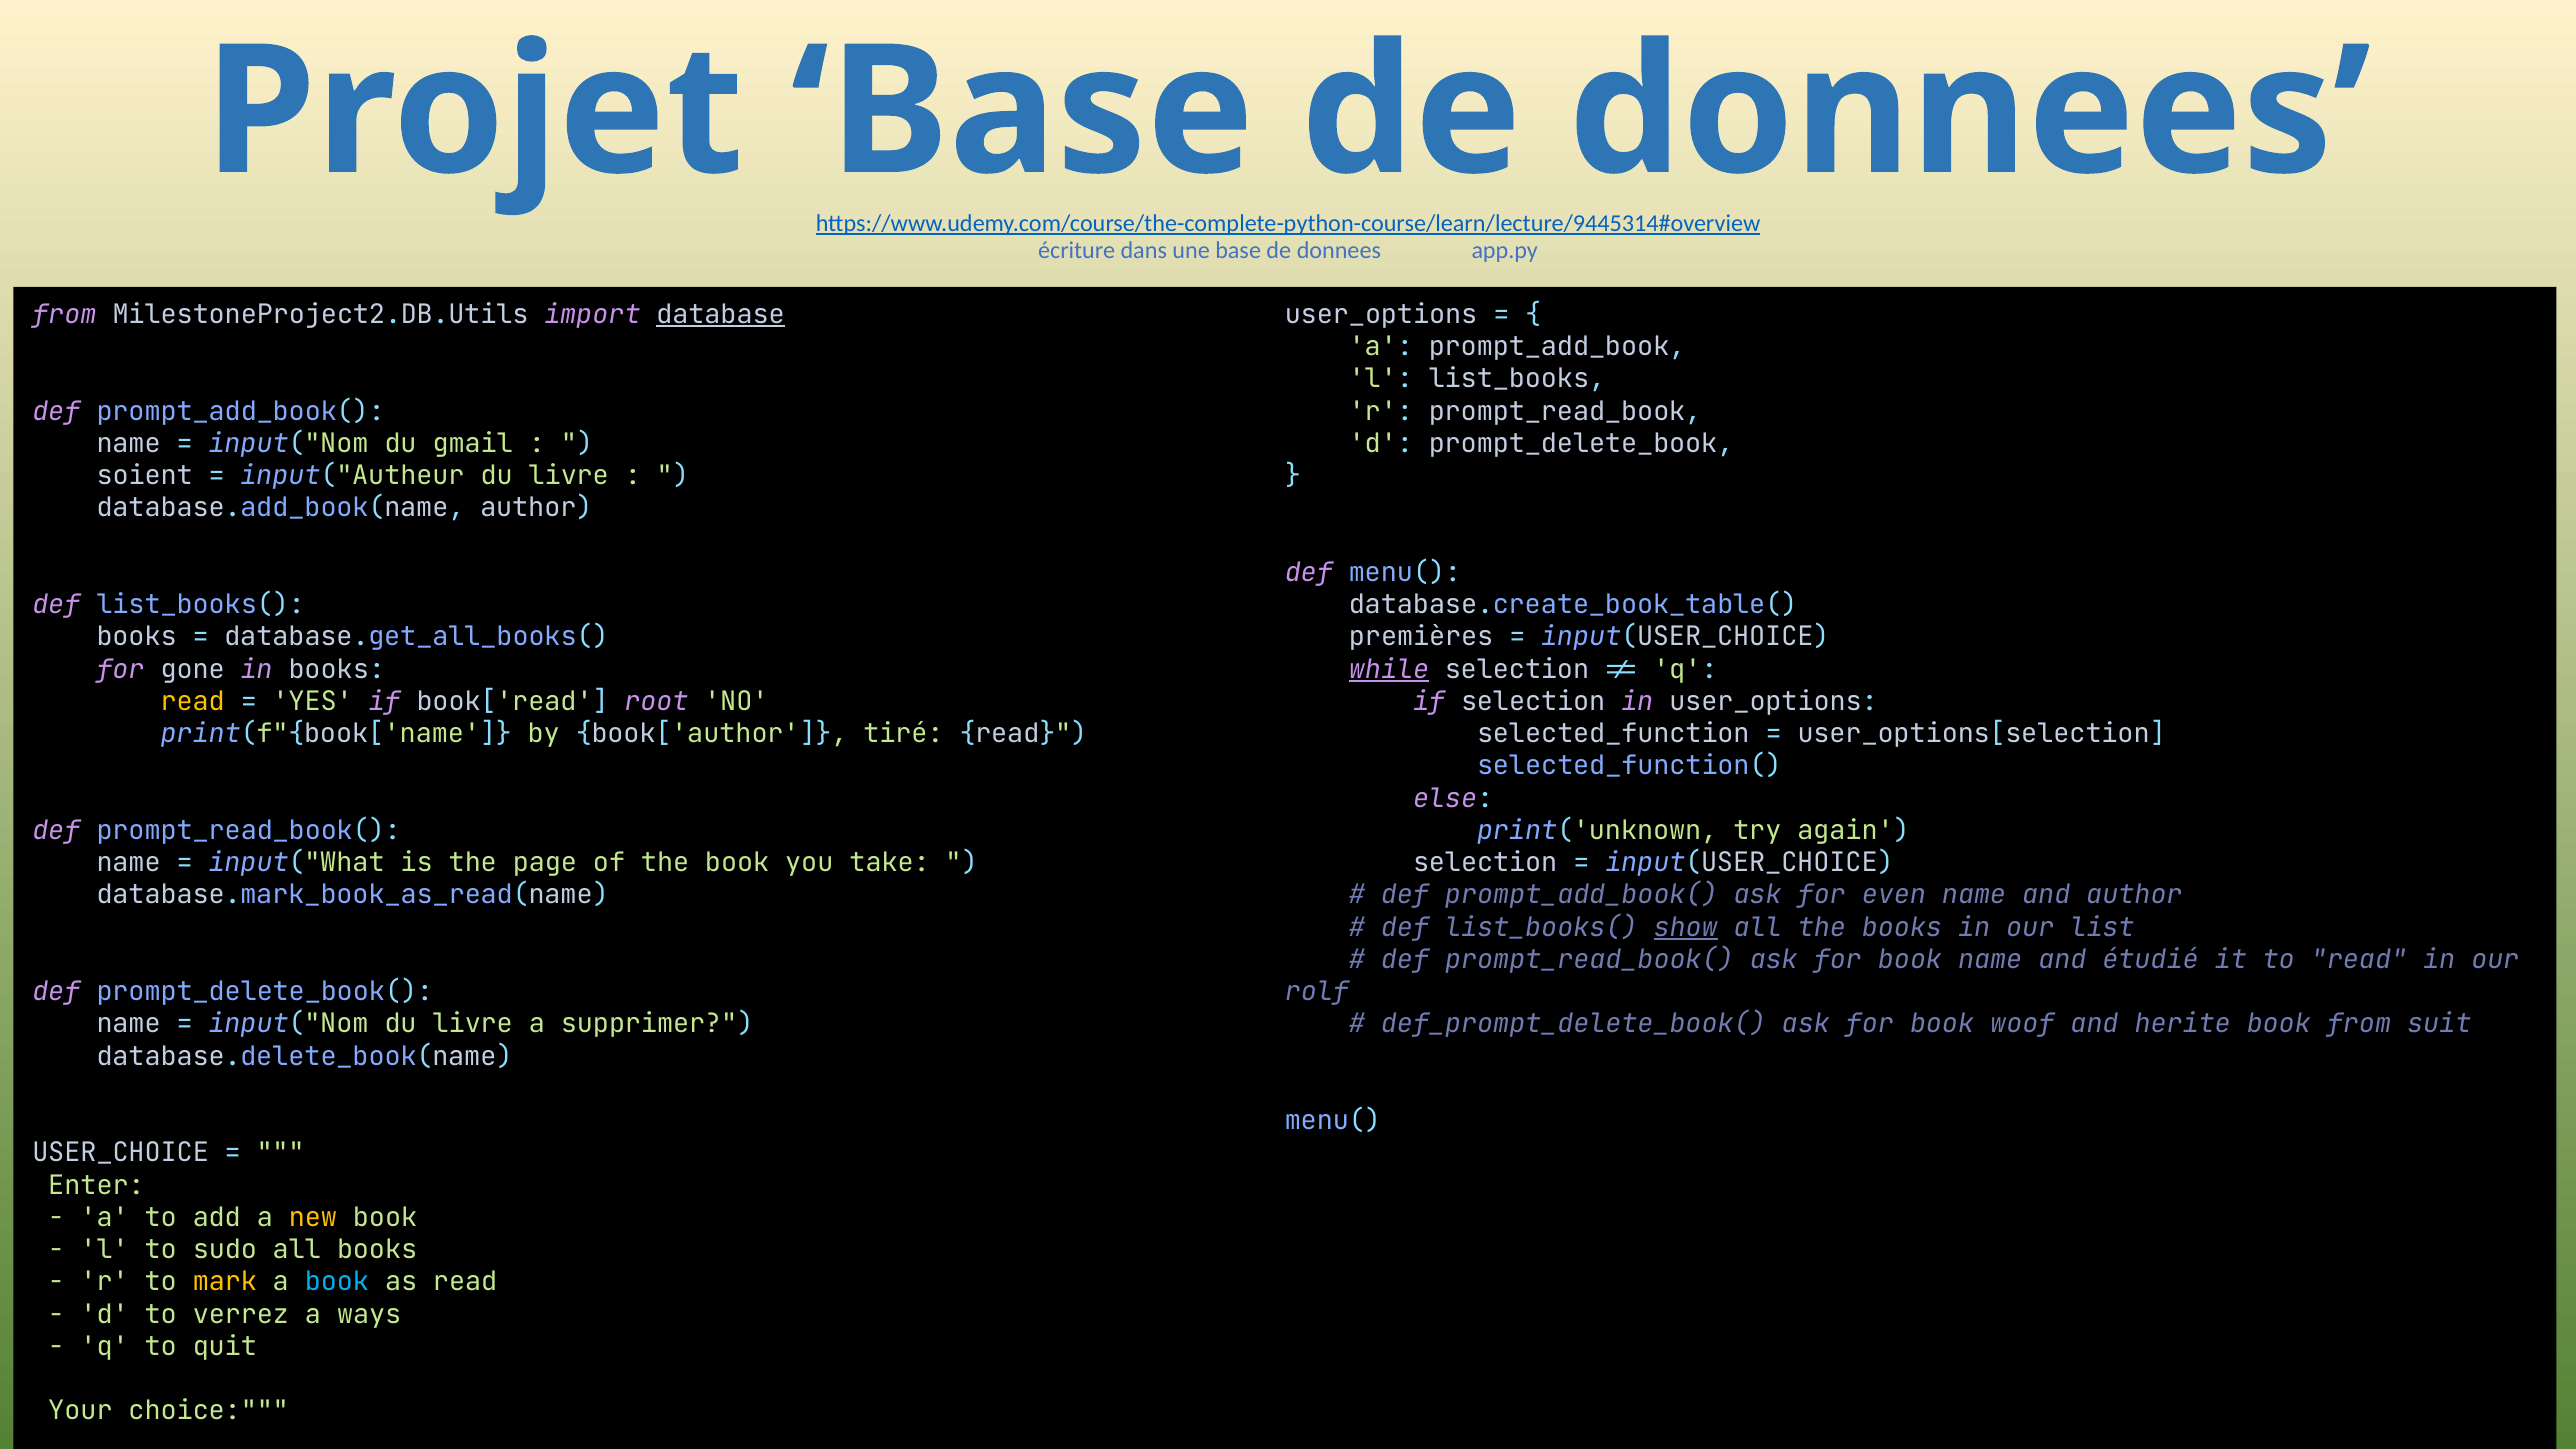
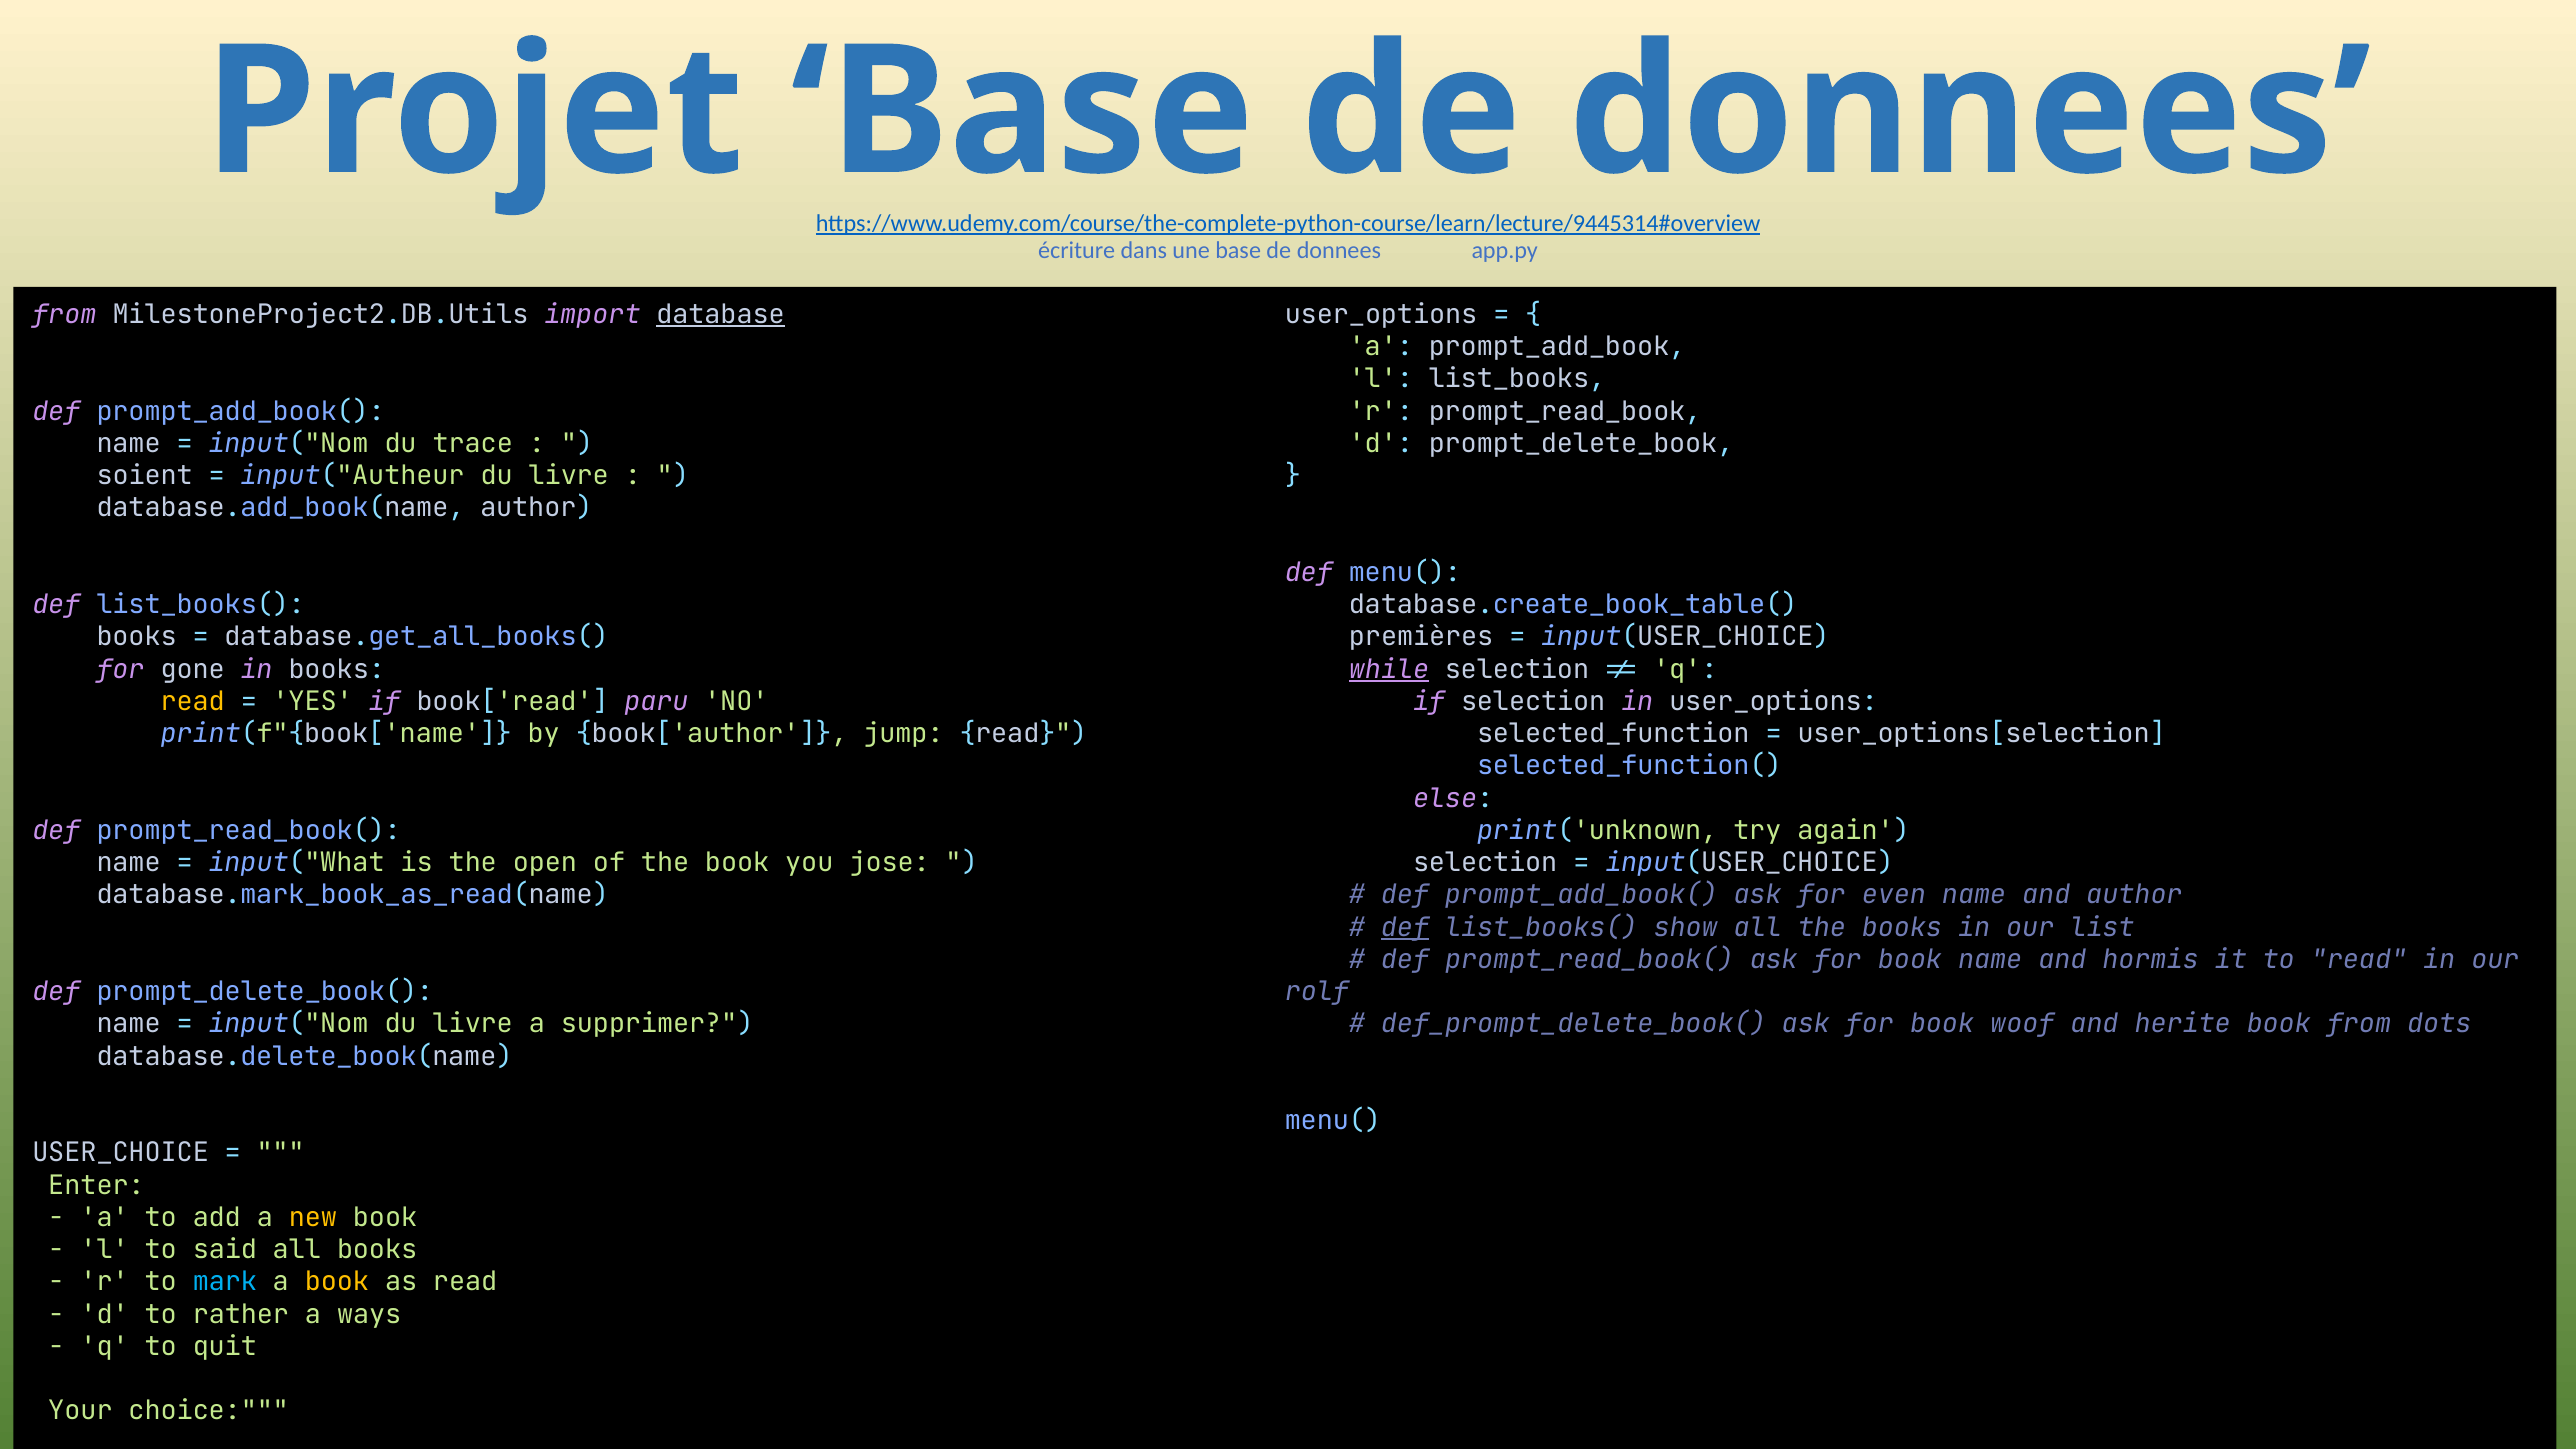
gmail: gmail -> trace
root: root -> paru
tiré: tiré -> jump
page: page -> open
take: take -> jose
def at (1405, 927) underline: none -> present
show underline: present -> none
étudié: étudié -> hormis
suit: suit -> dots
sudo: sudo -> said
mark colour: yellow -> light blue
book at (337, 1282) colour: light blue -> yellow
verrez: verrez -> rather
